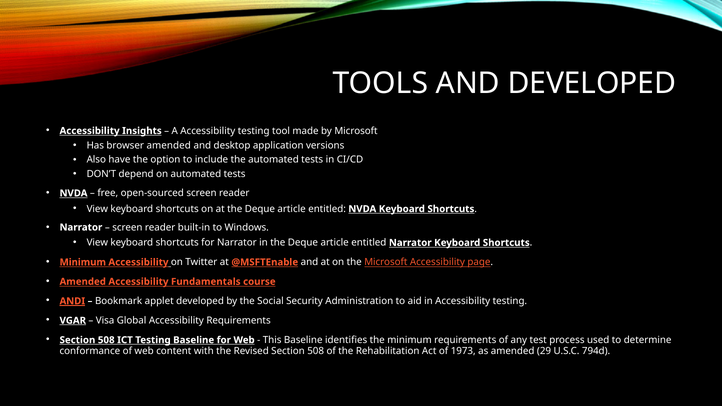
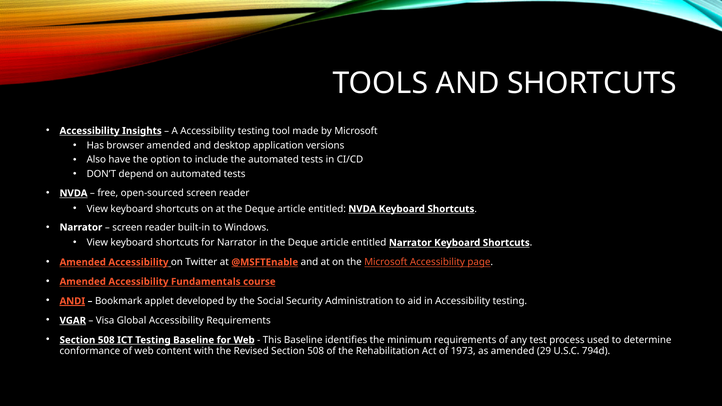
AND DEVELOPED: DEVELOPED -> SHORTCUTS
Minimum at (83, 262): Minimum -> Amended
